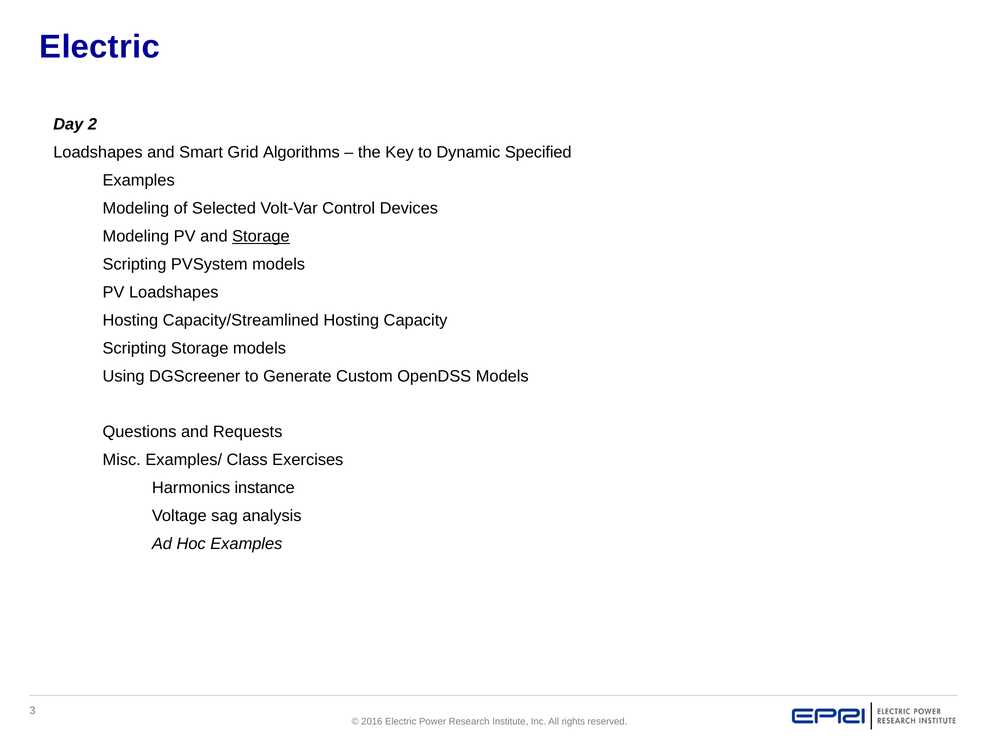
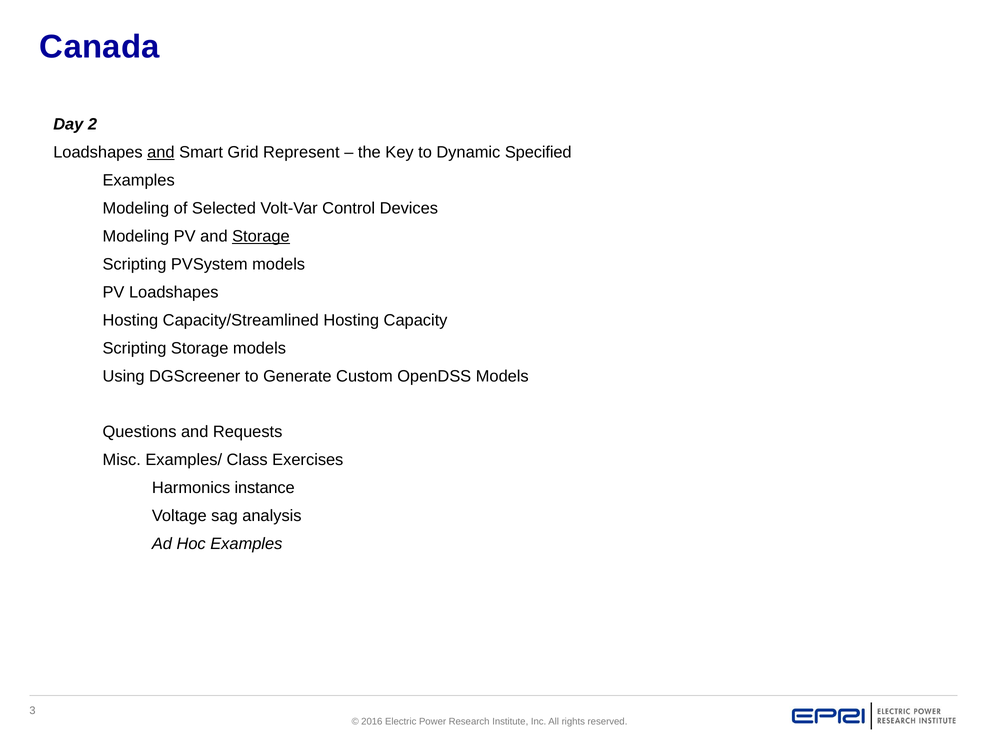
Electric at (100, 47): Electric -> Canada
and at (161, 152) underline: none -> present
Algorithms: Algorithms -> Represent
